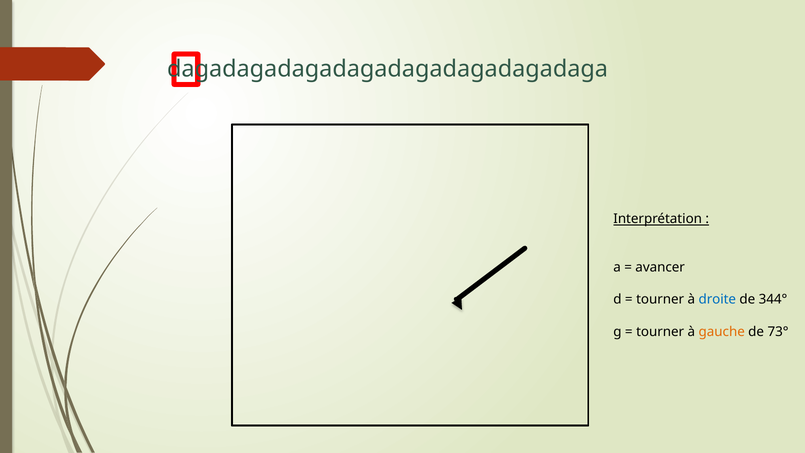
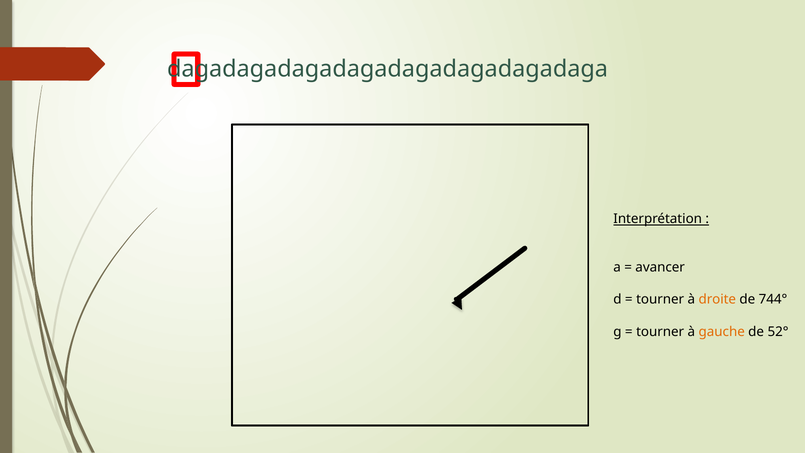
droite colour: blue -> orange
344°: 344° -> 744°
73°: 73° -> 52°
